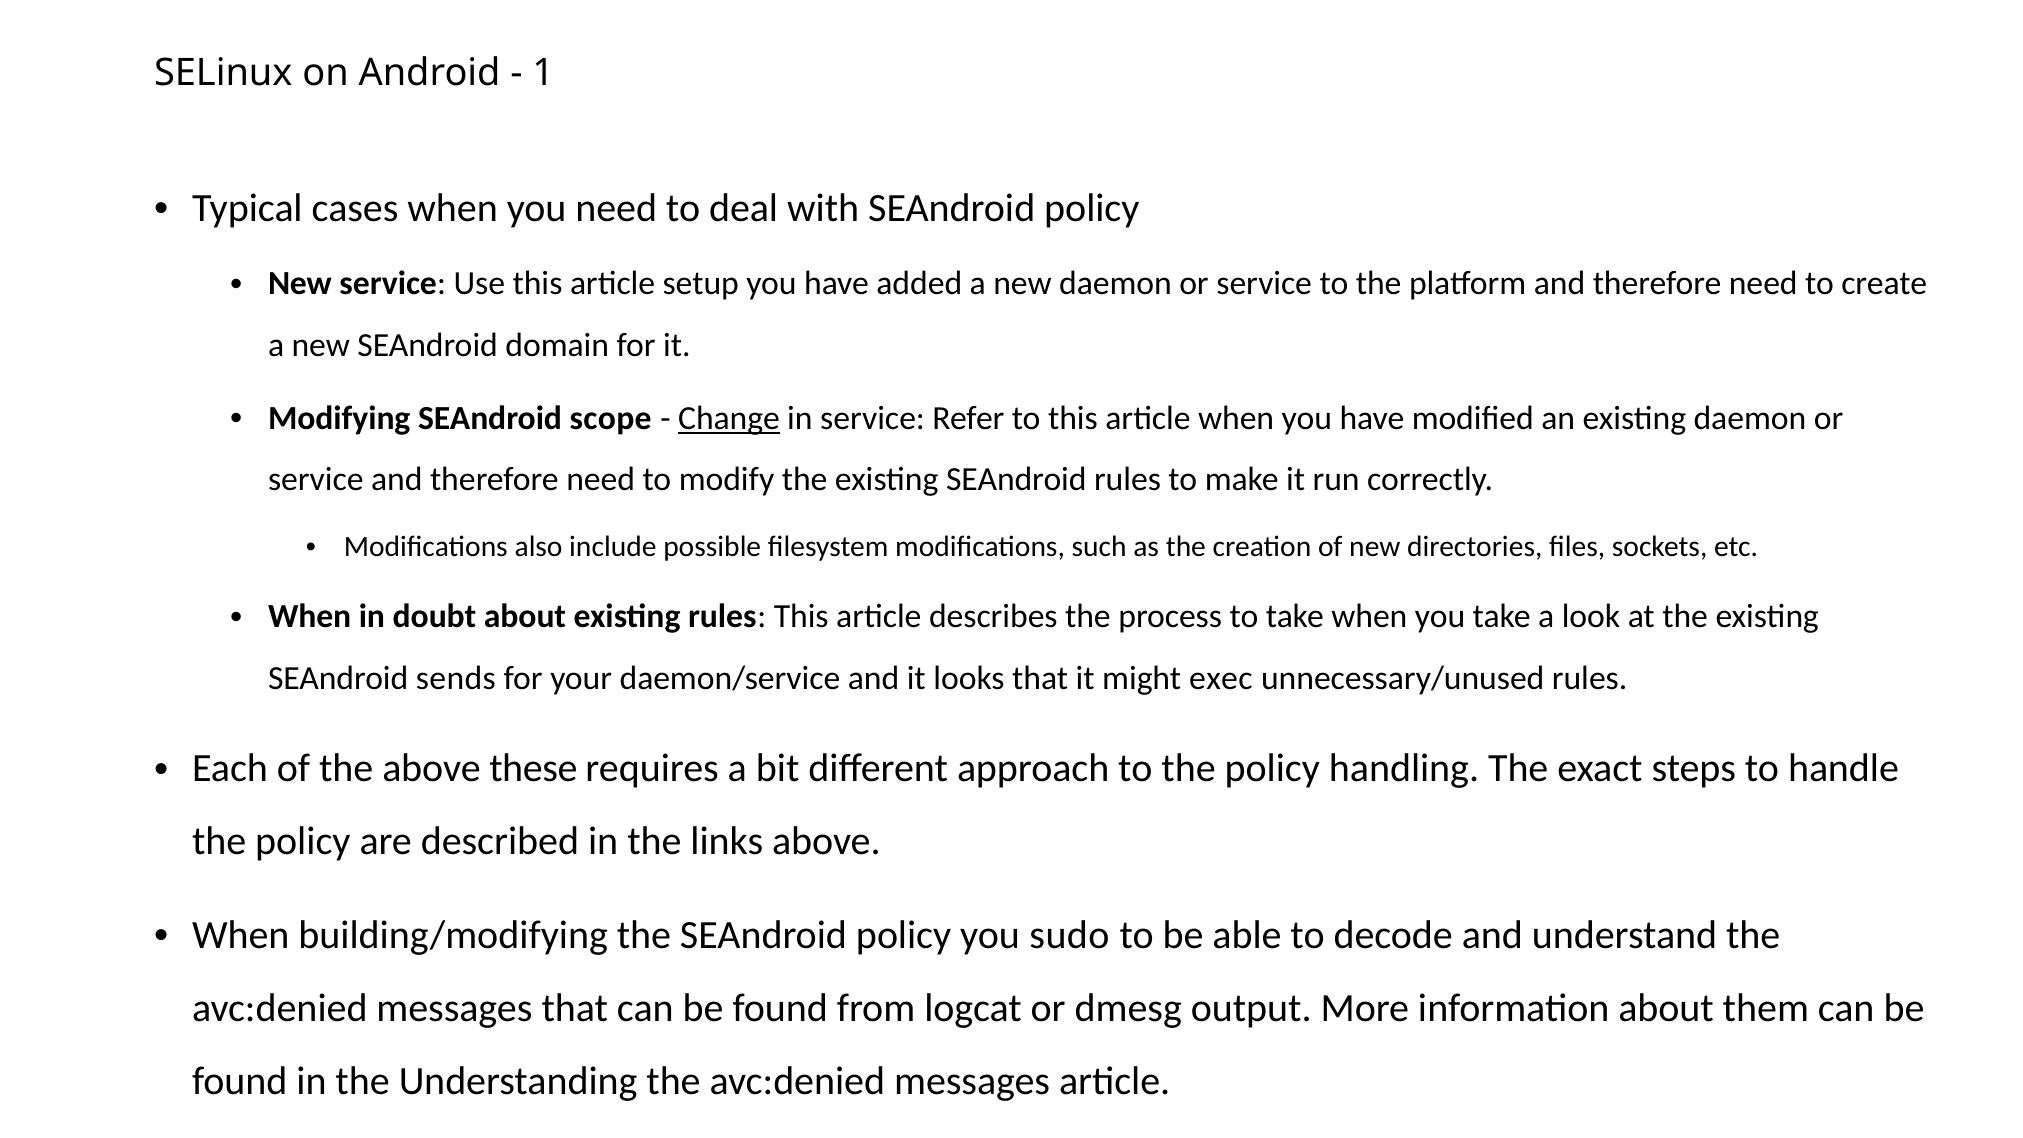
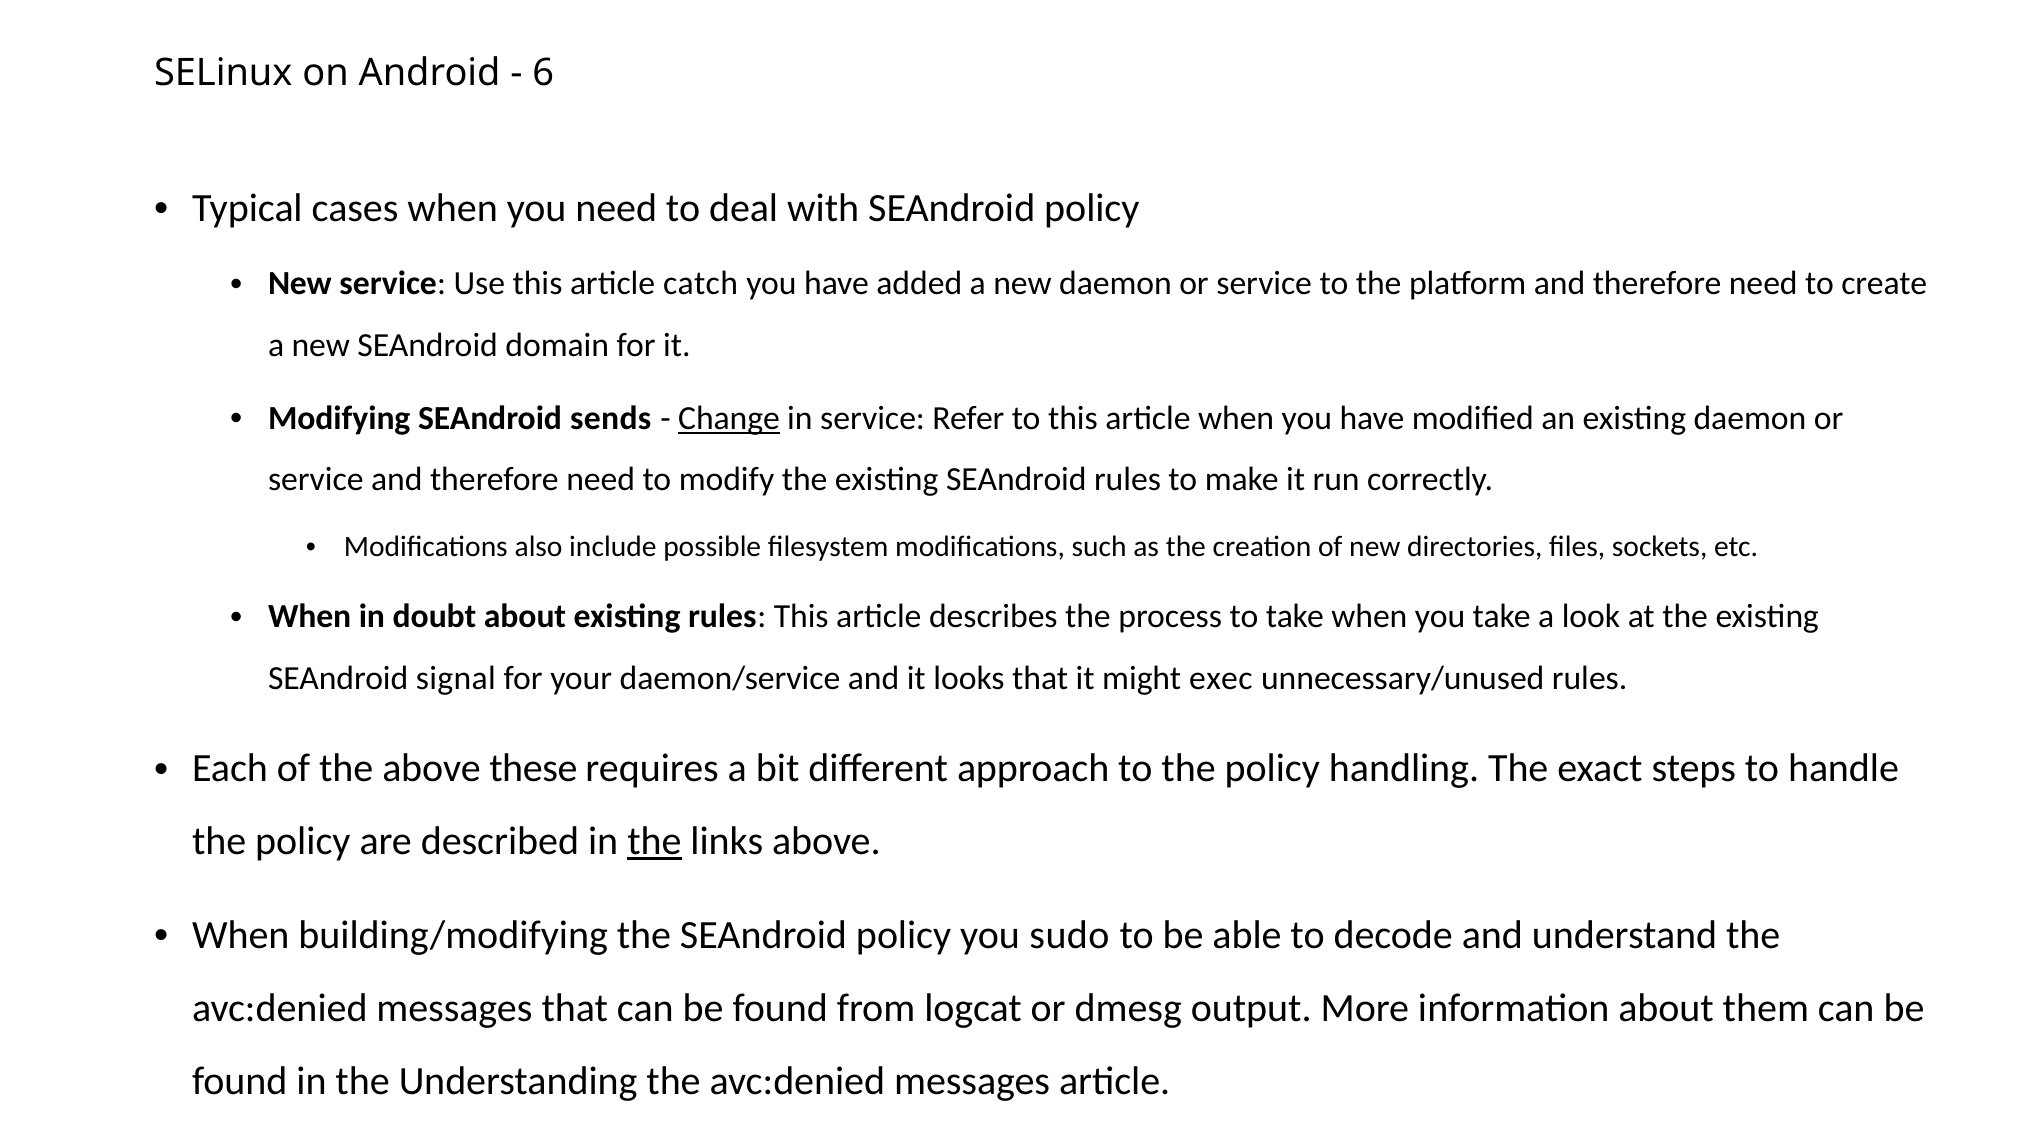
1: 1 -> 6
setup: setup -> catch
scope: scope -> sends
sends: sends -> signal
the at (654, 841) underline: none -> present
